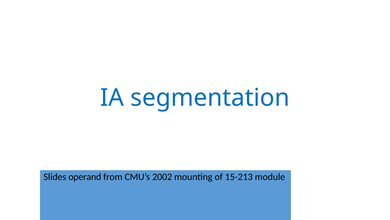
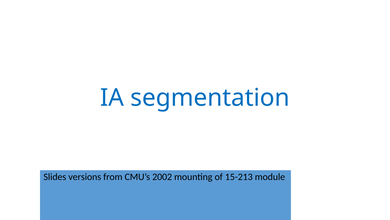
operand: operand -> versions
